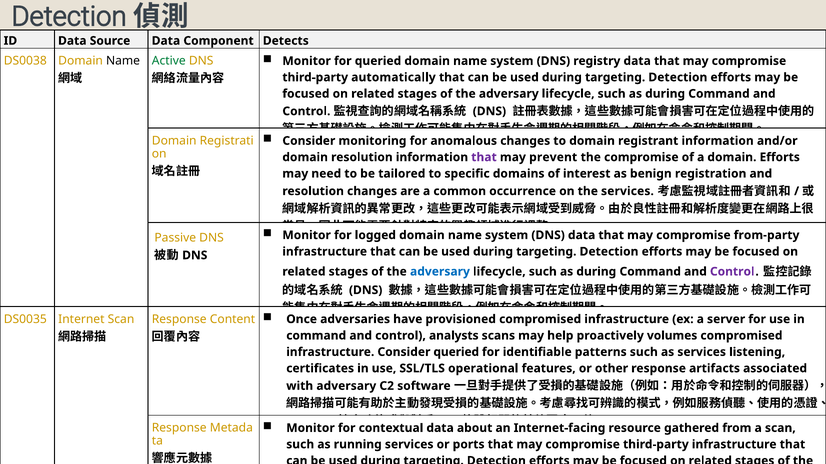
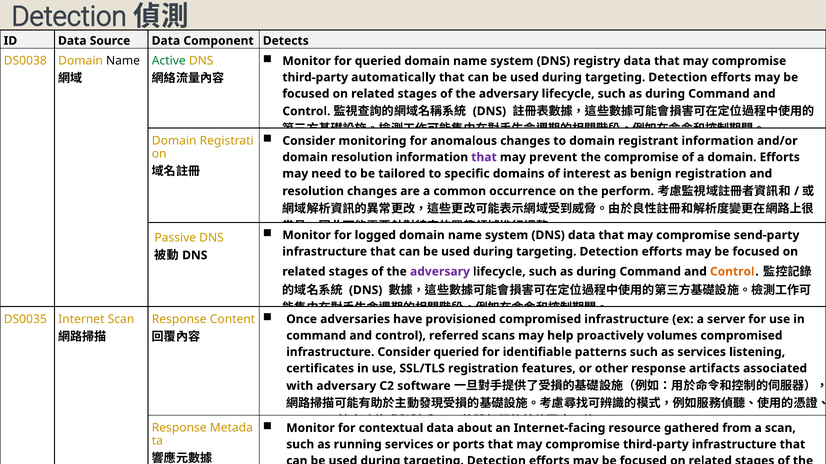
the services: services -> perform
from-party: from-party -> send-party
adversary at (440, 272) colour: blue -> purple
Control at (732, 272) colour: purple -> orange
analysts: analysts -> referred
SSL/TLS operational: operational -> registration
